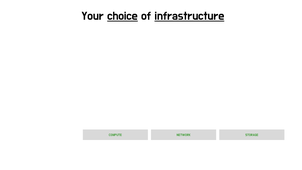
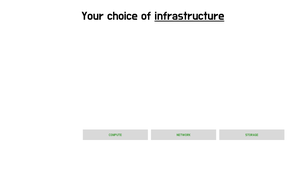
choice underline: present -> none
